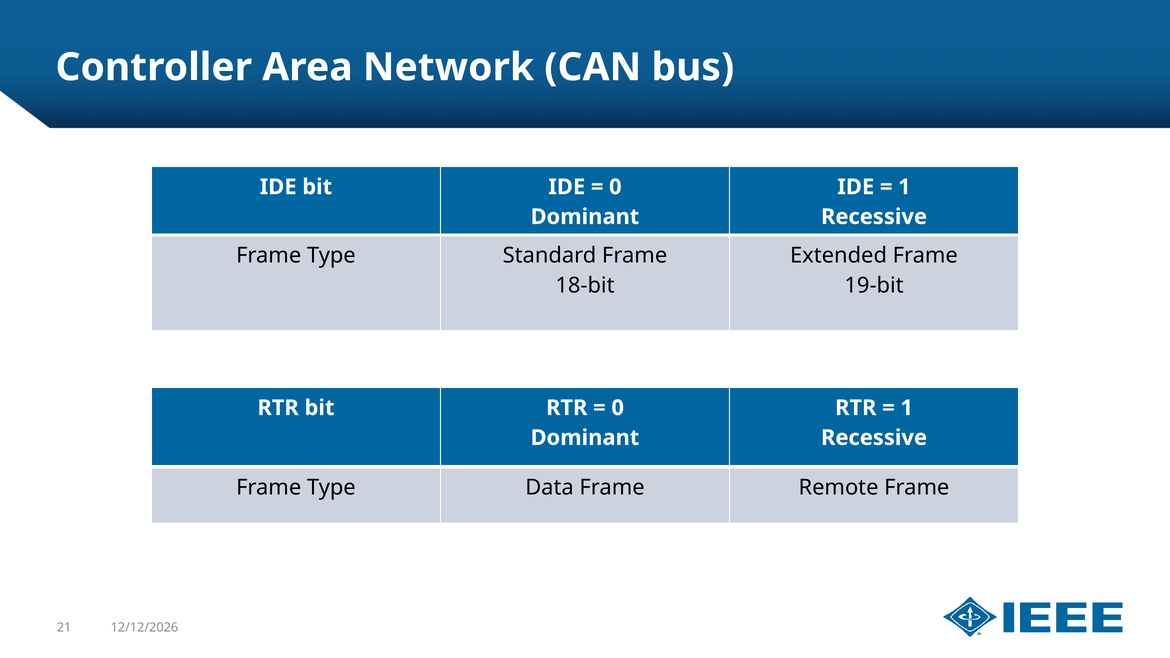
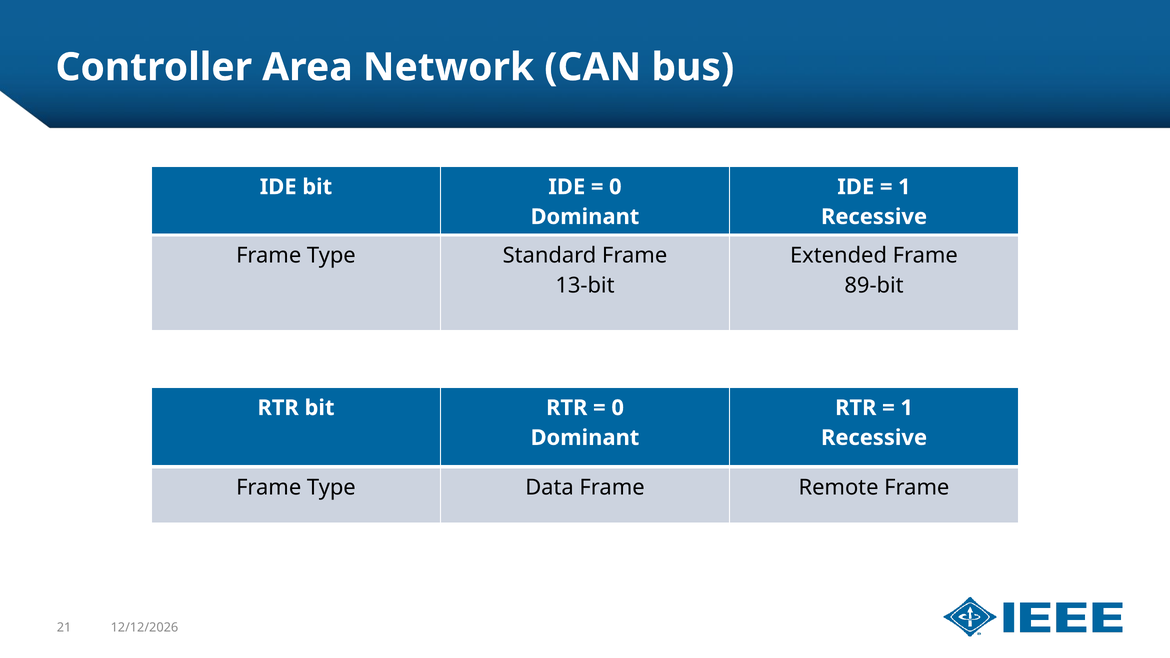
18-bit: 18-bit -> 13-bit
19-bit: 19-bit -> 89-bit
